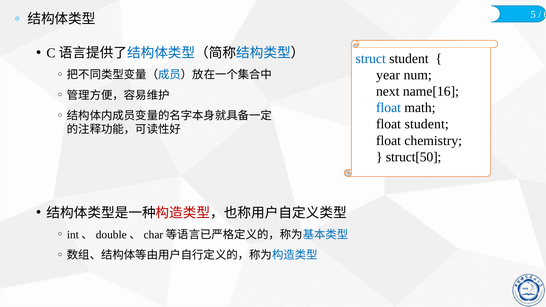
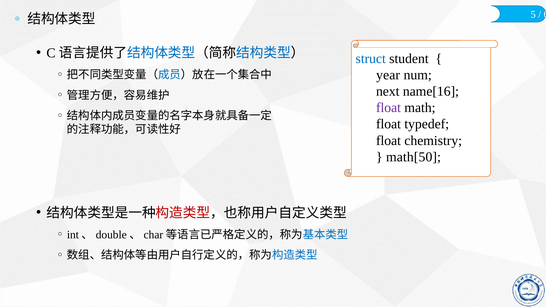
float at (388, 108) colour: blue -> purple
float student: student -> typedef
struct[50: struct[50 -> math[50
